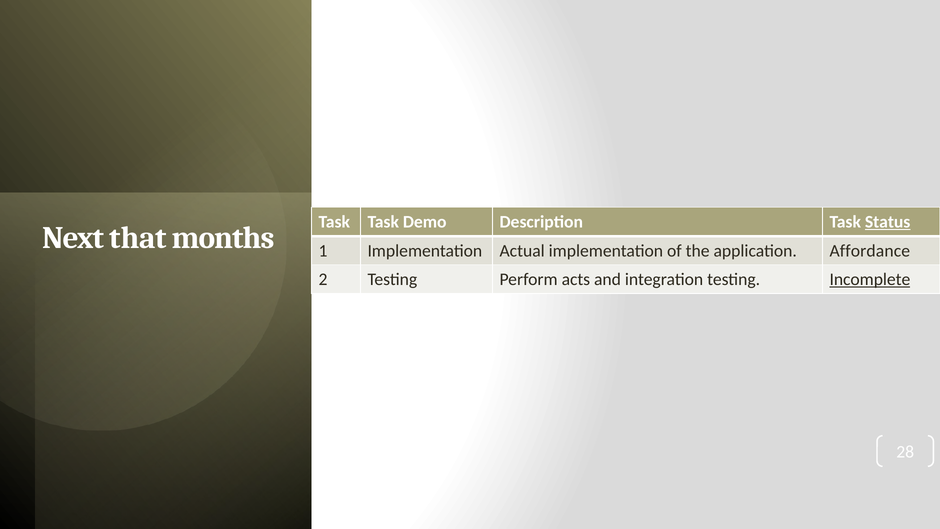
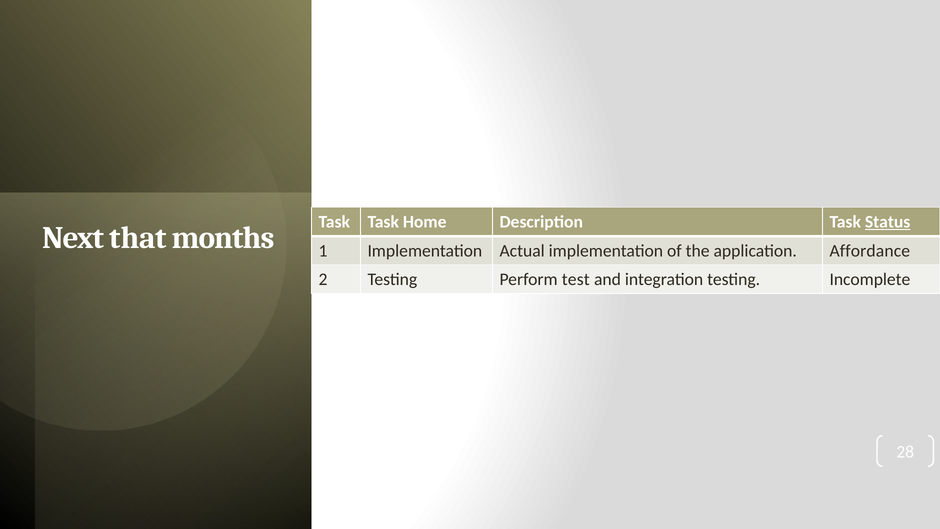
Demo: Demo -> Home
acts: acts -> test
Incomplete underline: present -> none
